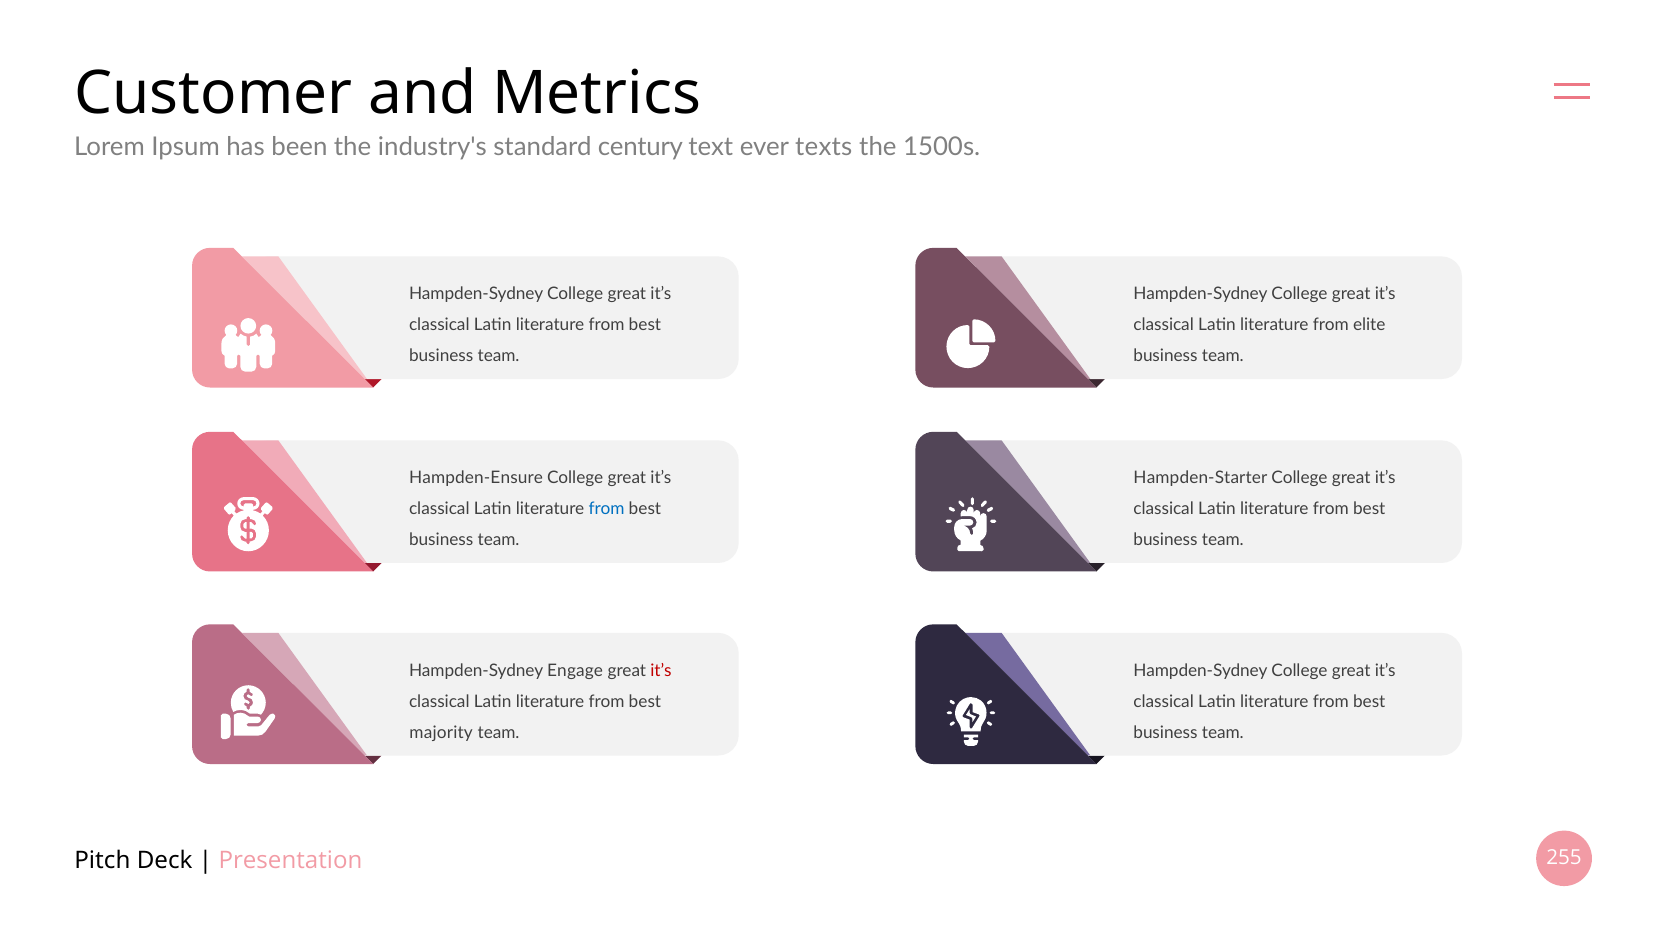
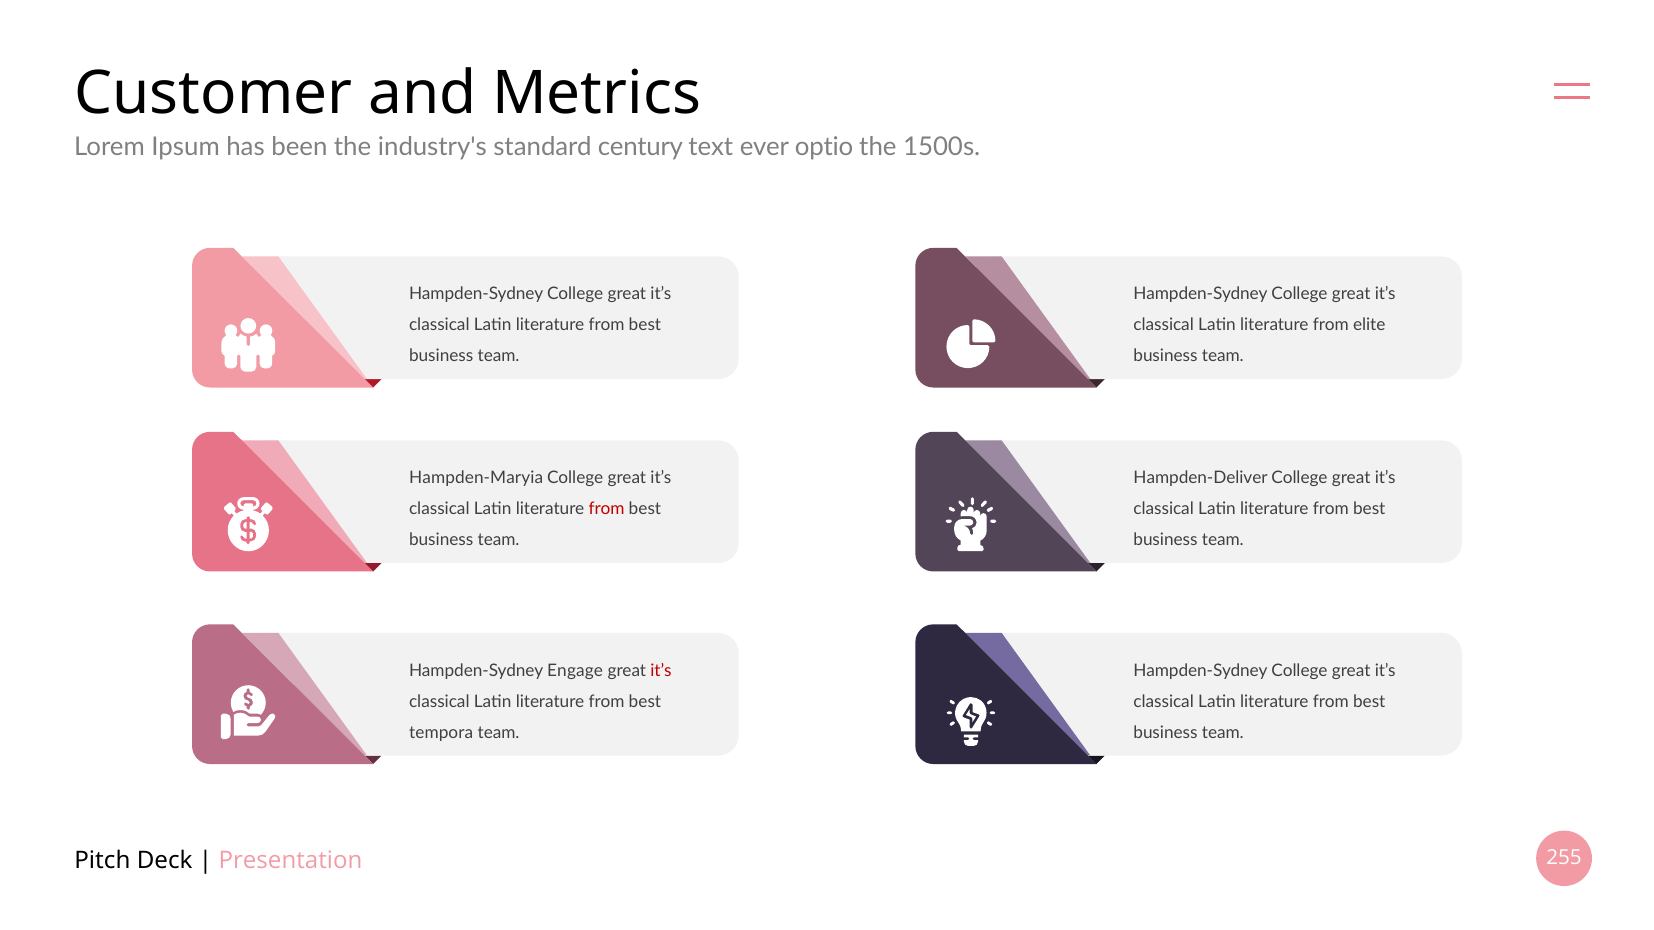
texts: texts -> optio
Hampden-Ensure: Hampden-Ensure -> Hampden-Maryia
Hampden-Starter: Hampden-Starter -> Hampden-Deliver
from at (607, 509) colour: blue -> red
majority: majority -> tempora
